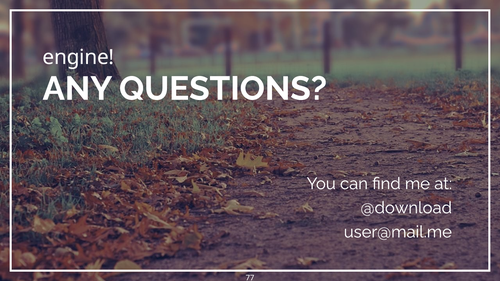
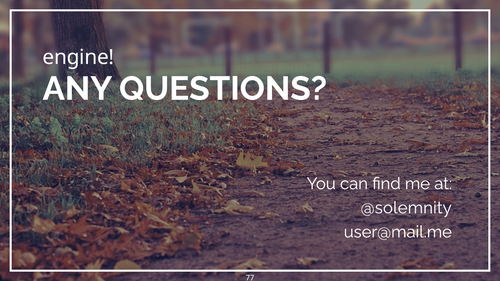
@download: @download -> @solemnity
